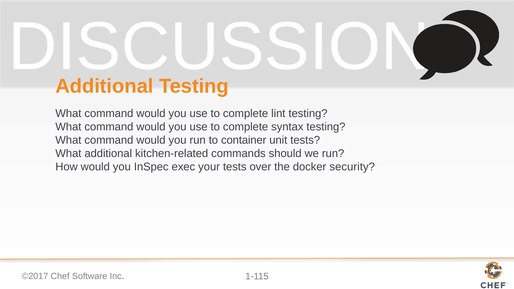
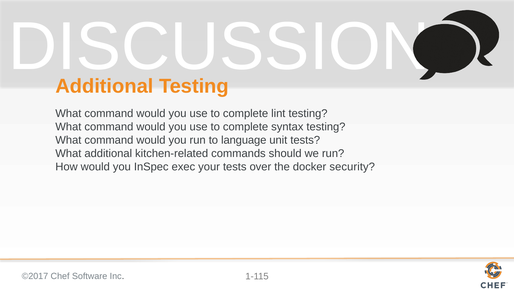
container: container -> language
